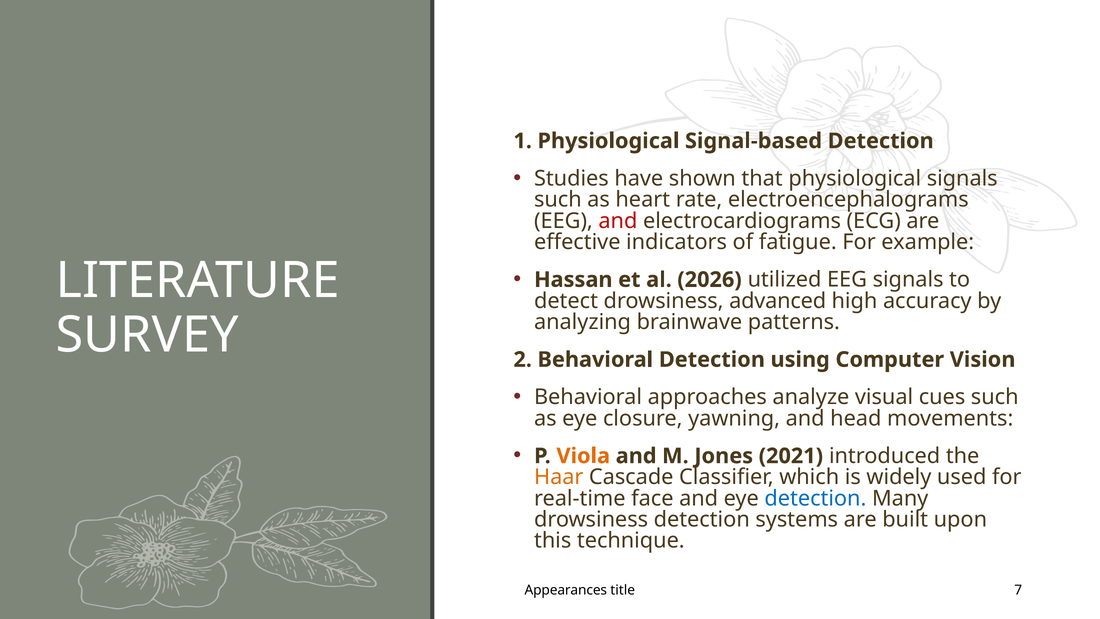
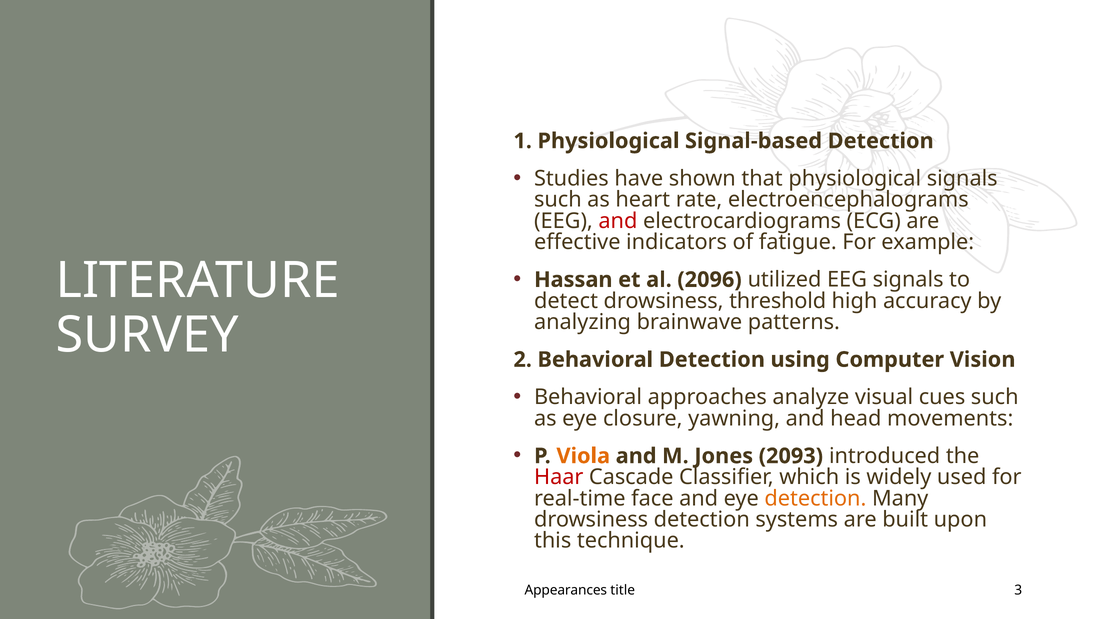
2026: 2026 -> 2096
advanced: advanced -> threshold
2021: 2021 -> 2093
Haar colour: orange -> red
detection at (815, 498) colour: blue -> orange
7: 7 -> 3
